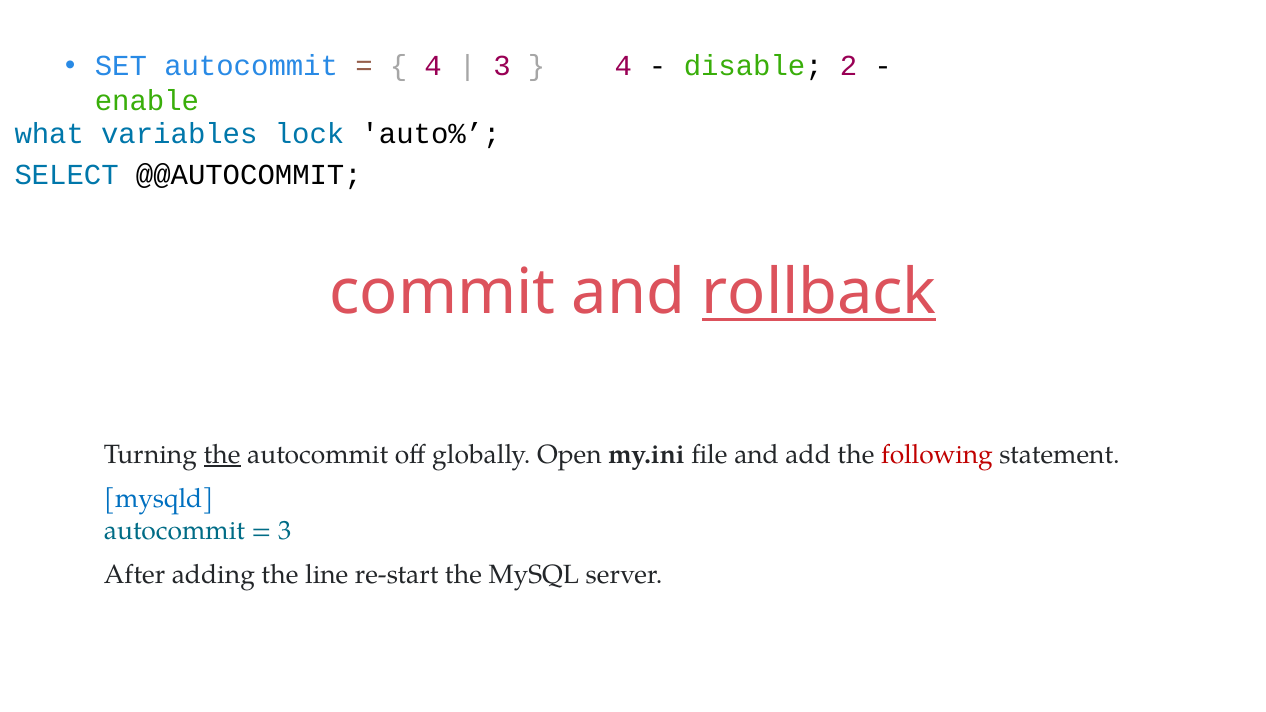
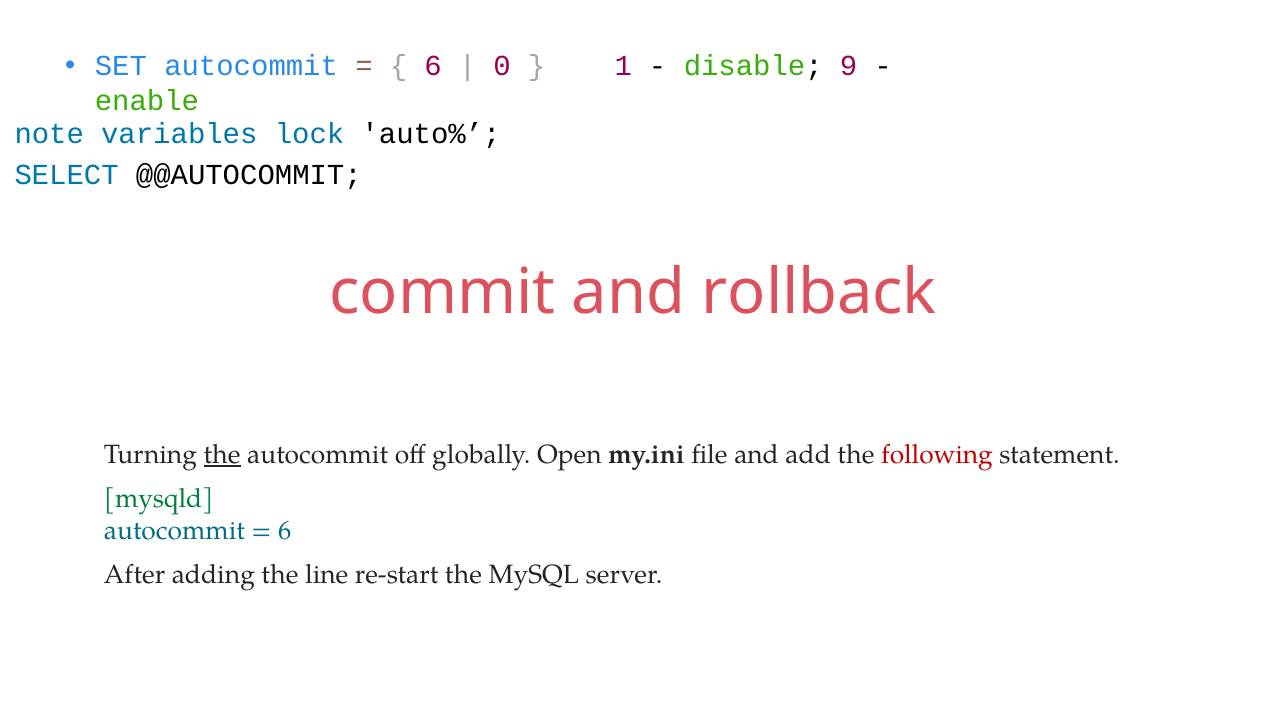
4 at (433, 66): 4 -> 6
3 at (502, 66): 3 -> 0
4 at (623, 66): 4 -> 1
2: 2 -> 9
what: what -> note
rollback underline: present -> none
mysqld colour: blue -> green
3 at (285, 531): 3 -> 6
